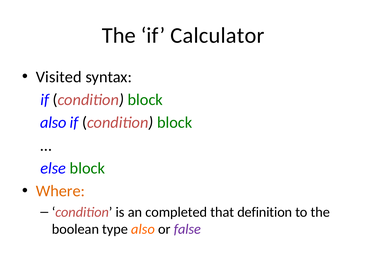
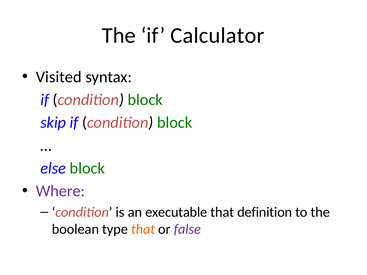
also at (53, 123): also -> skip
Where colour: orange -> purple
completed: completed -> executable
type also: also -> that
